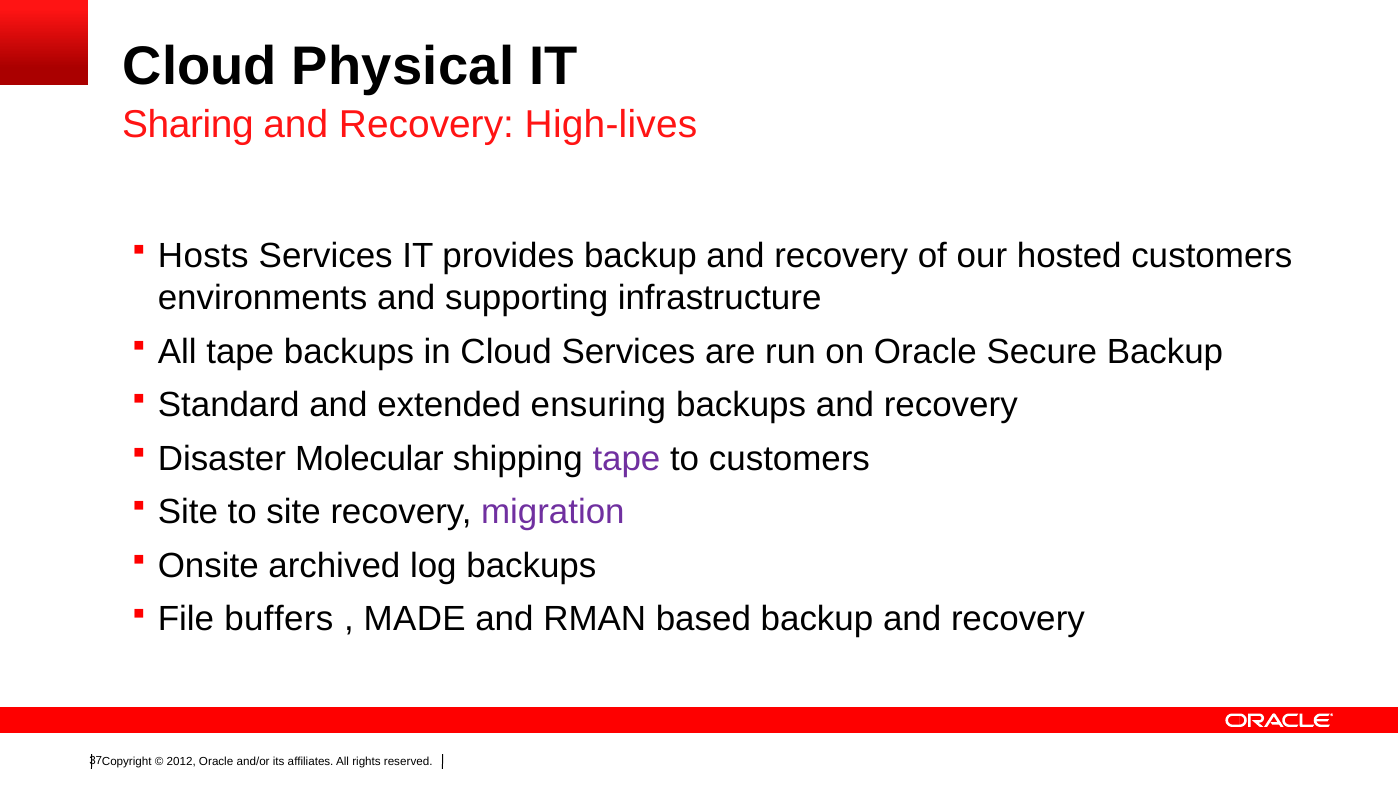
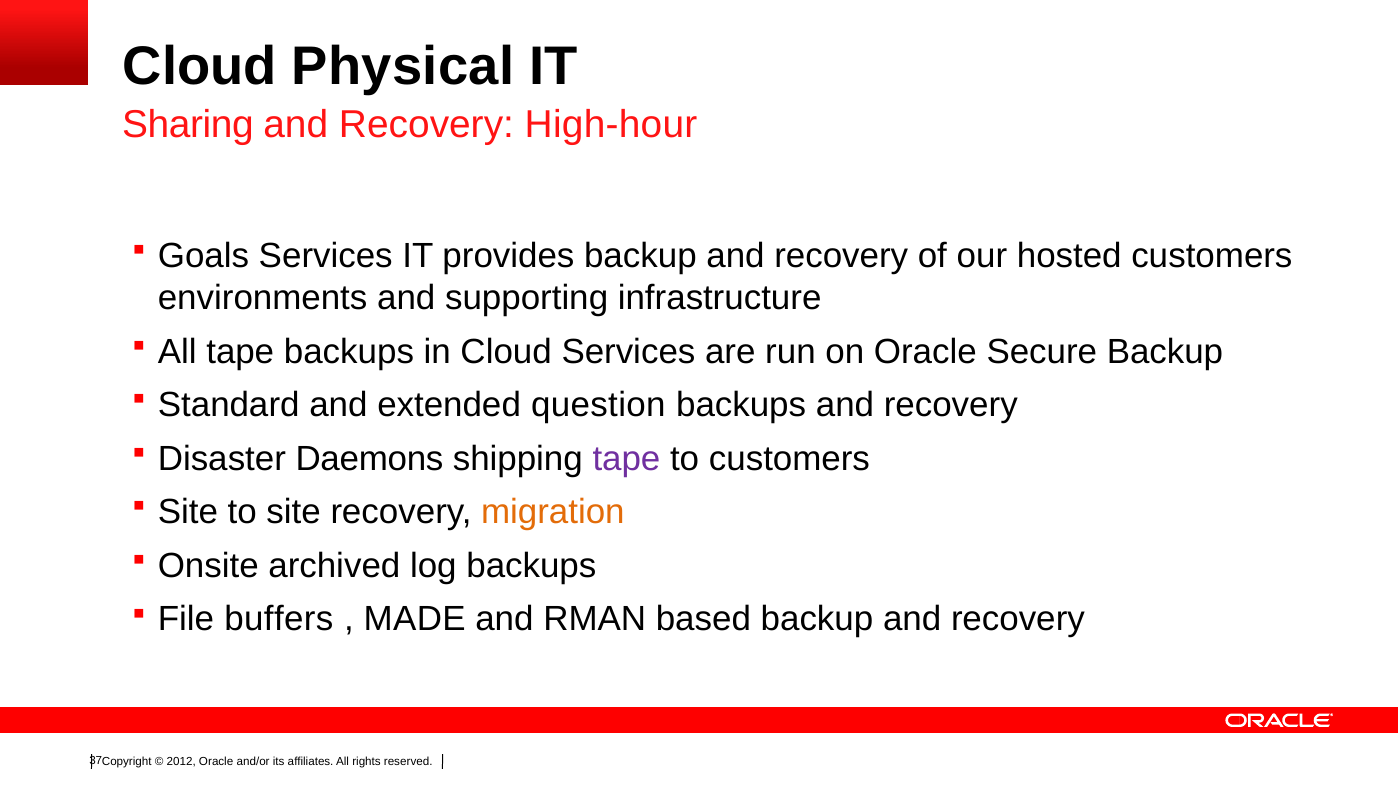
High-lives: High-lives -> High-hour
Hosts: Hosts -> Goals
ensuring: ensuring -> question
Molecular: Molecular -> Daemons
migration colour: purple -> orange
